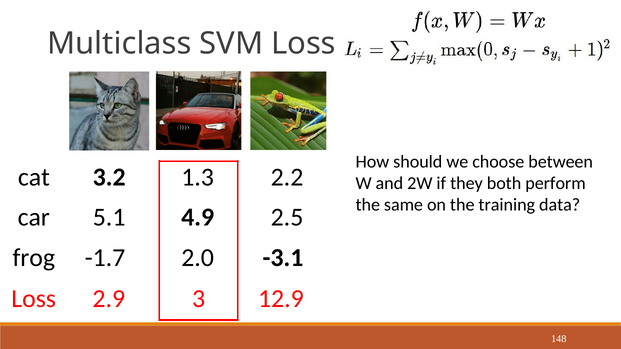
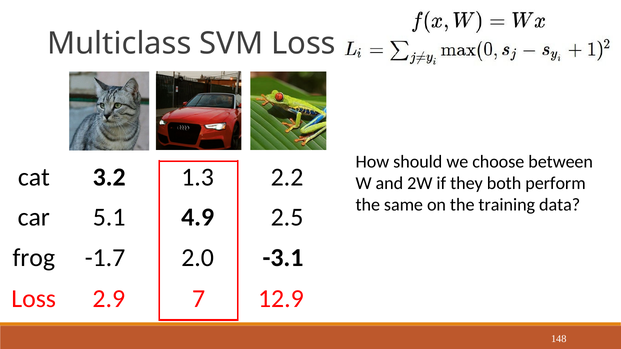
3: 3 -> 7
